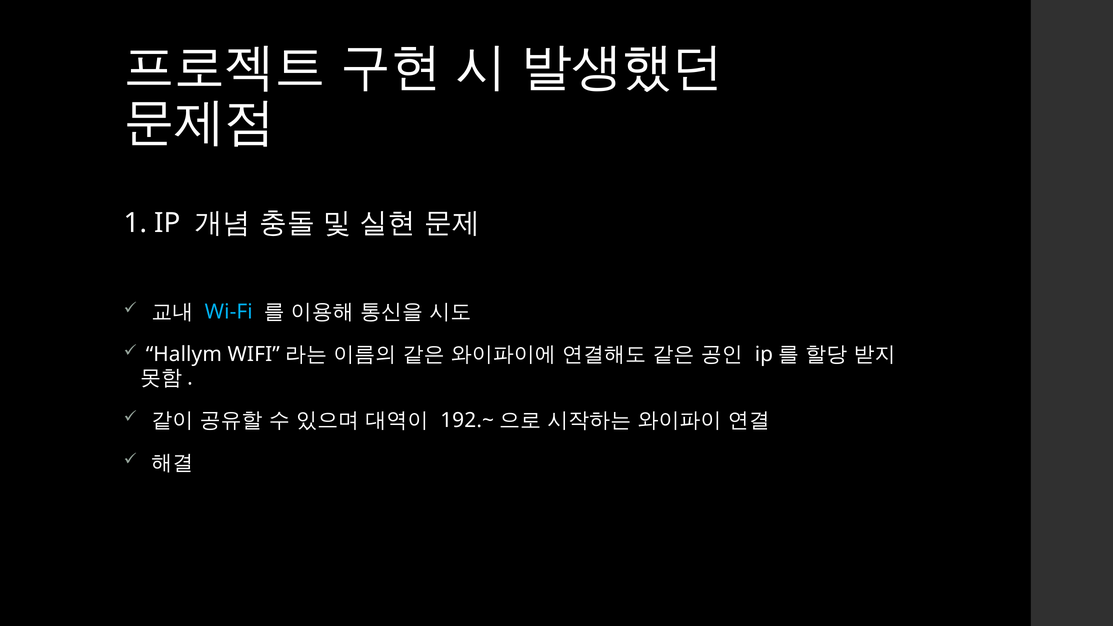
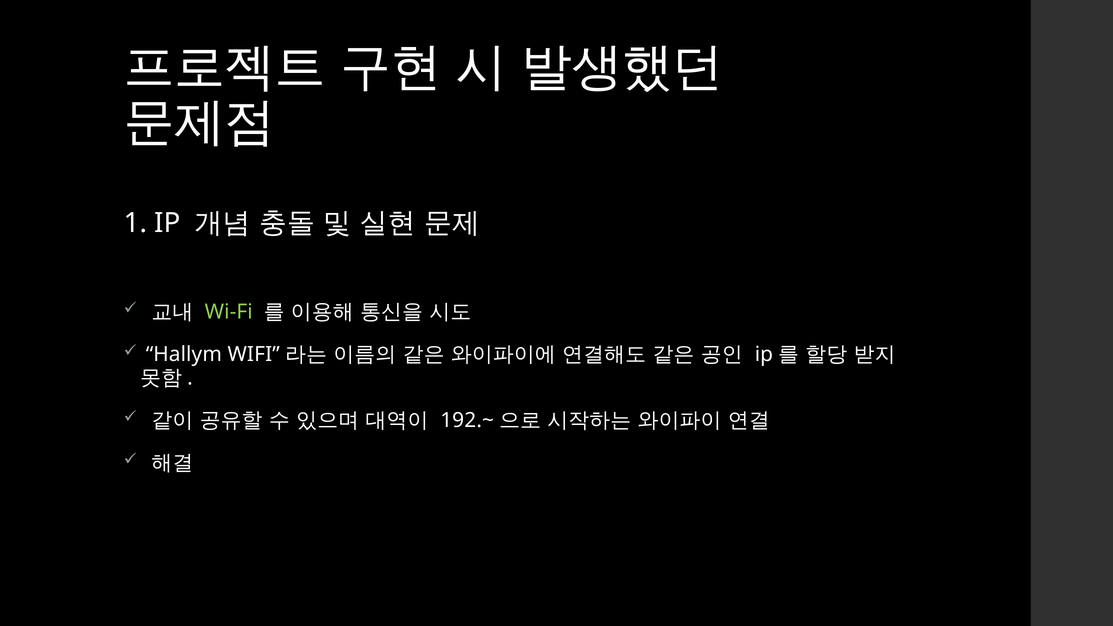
Wi-Fi colour: light blue -> light green
